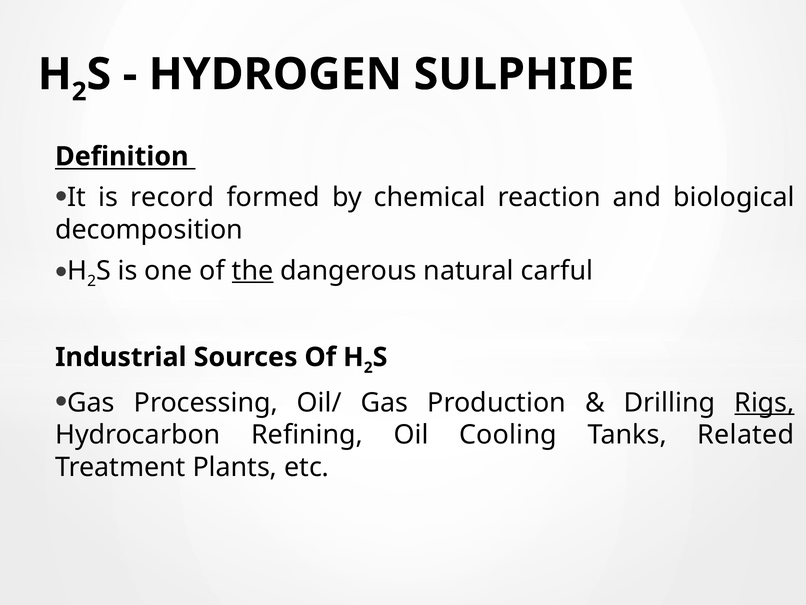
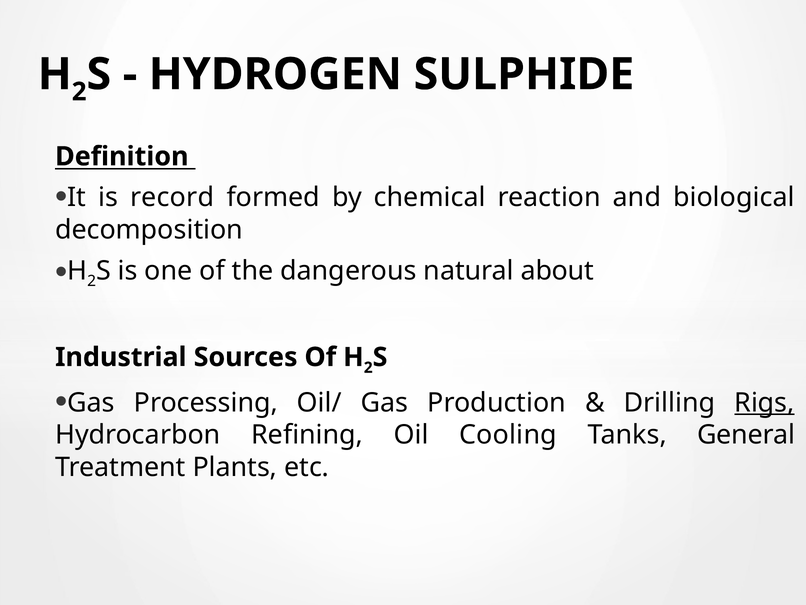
the underline: present -> none
carful: carful -> about
Related: Related -> General
